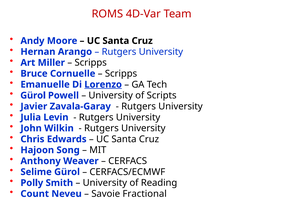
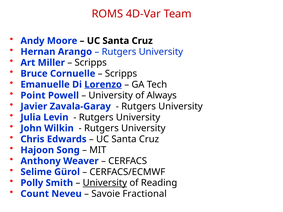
Gürol at (33, 96): Gürol -> Point
Scripts: Scripts -> Always
University at (105, 183) underline: none -> present
